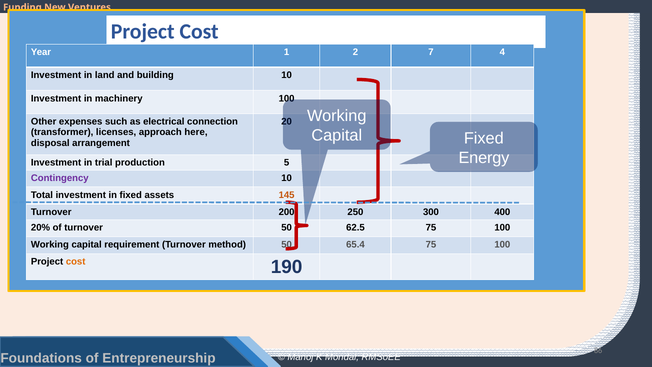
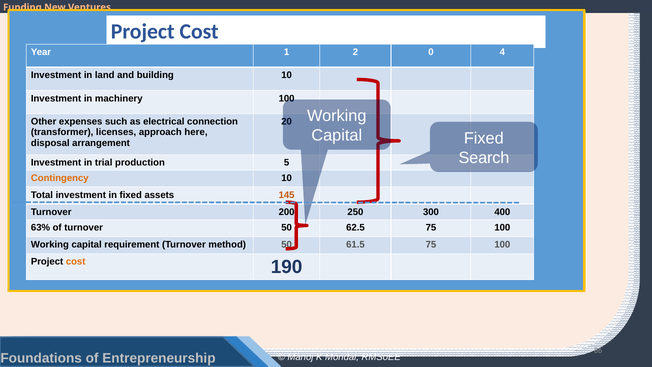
7: 7 -> 0
Energy: Energy -> Search
Contingency colour: purple -> orange
20%: 20% -> 63%
65.4: 65.4 -> 61.5
